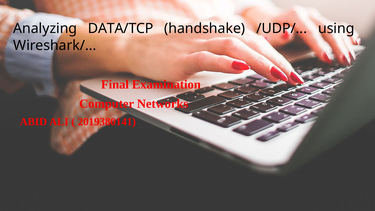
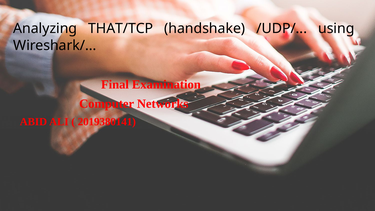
DATA/TCP: DATA/TCP -> THAT/TCP
